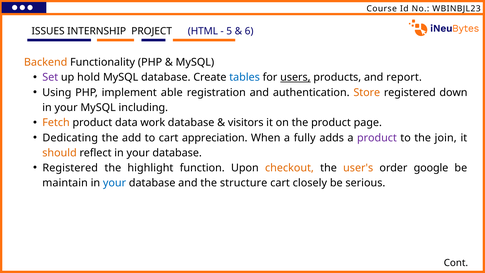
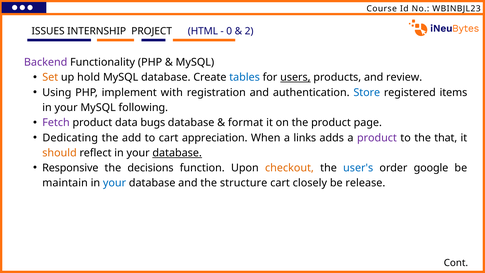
5: 5 -> 0
6: 6 -> 2
Backend colour: orange -> purple
Set colour: purple -> orange
report: report -> review
able: able -> with
Store colour: orange -> blue
down: down -> items
including: including -> following
Fetch colour: orange -> purple
work: work -> bugs
visitors: visitors -> format
fully: fully -> links
join: join -> that
database at (177, 153) underline: none -> present
Registered at (70, 168): Registered -> Responsive
highlight: highlight -> decisions
user's colour: orange -> blue
serious: serious -> release
